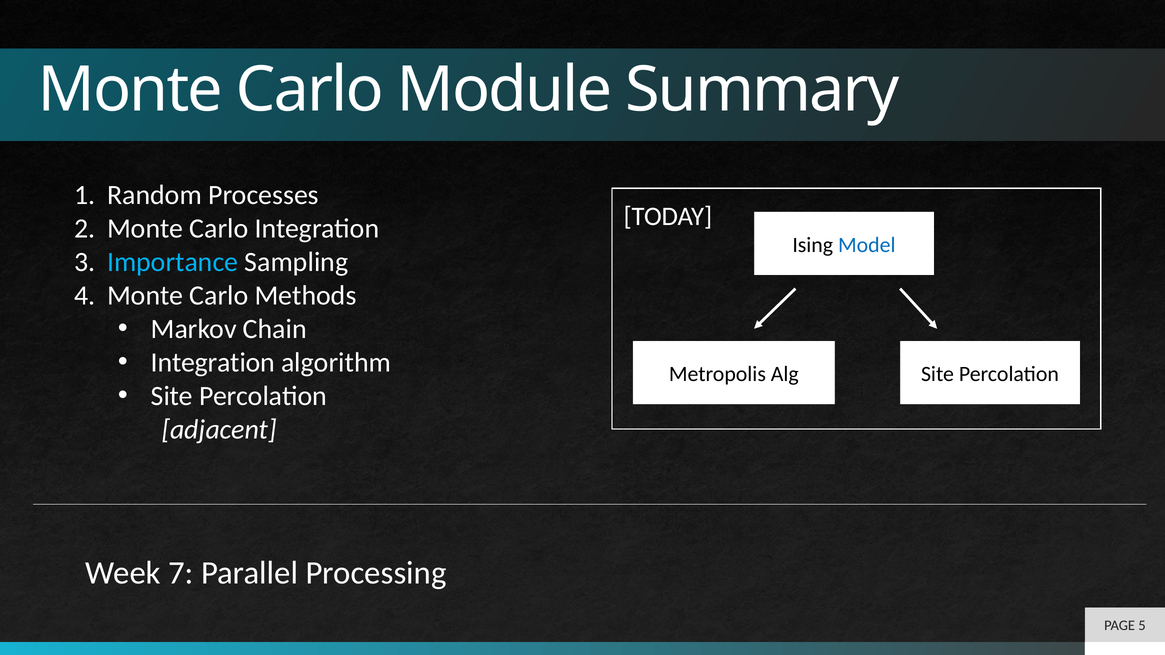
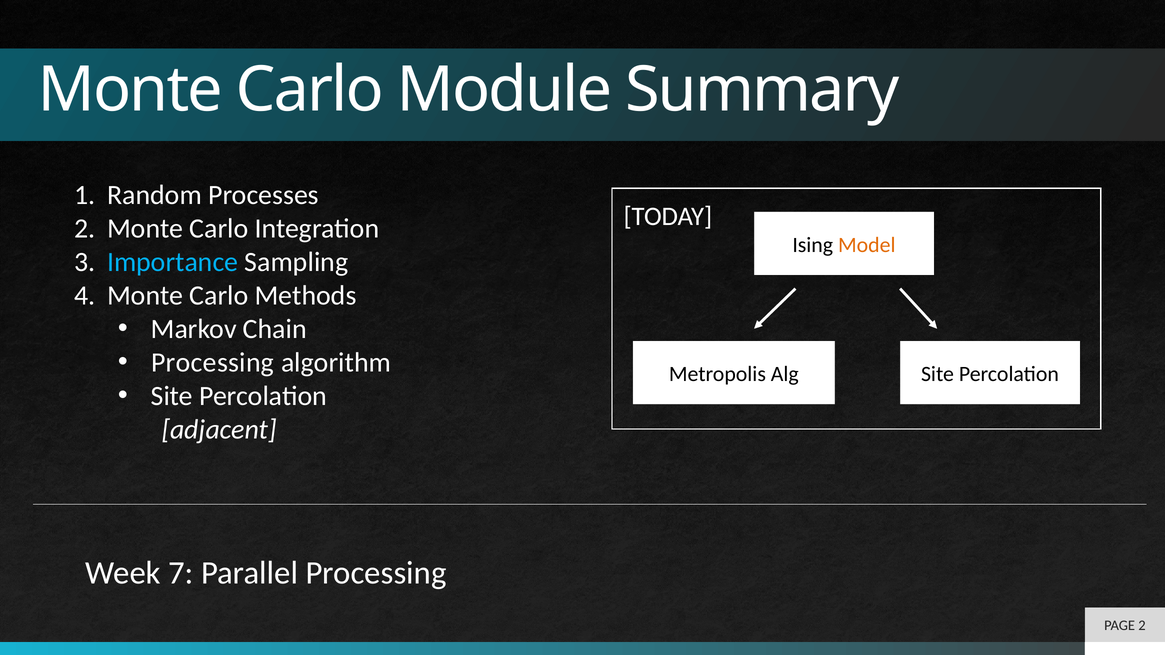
Model colour: blue -> orange
Integration at (213, 363): Integration -> Processing
PAGE 5: 5 -> 2
